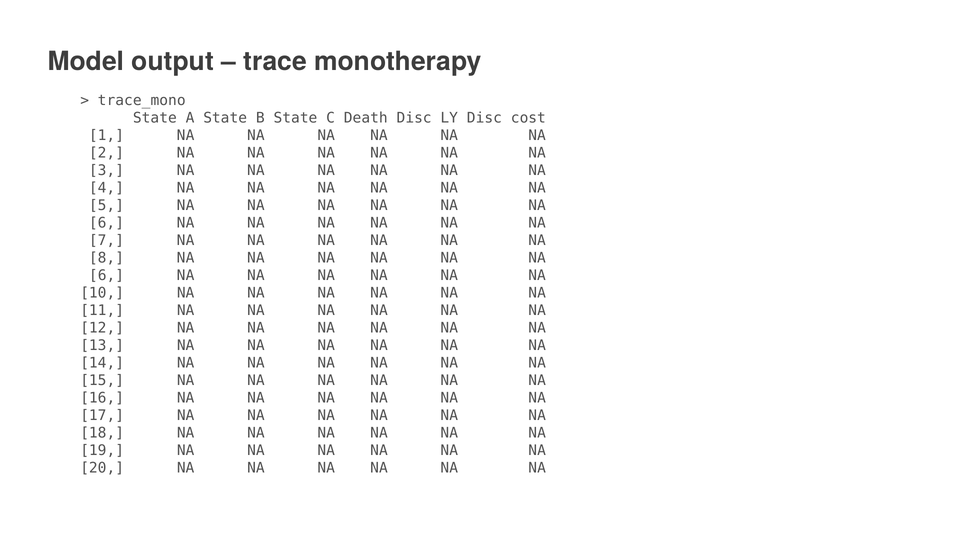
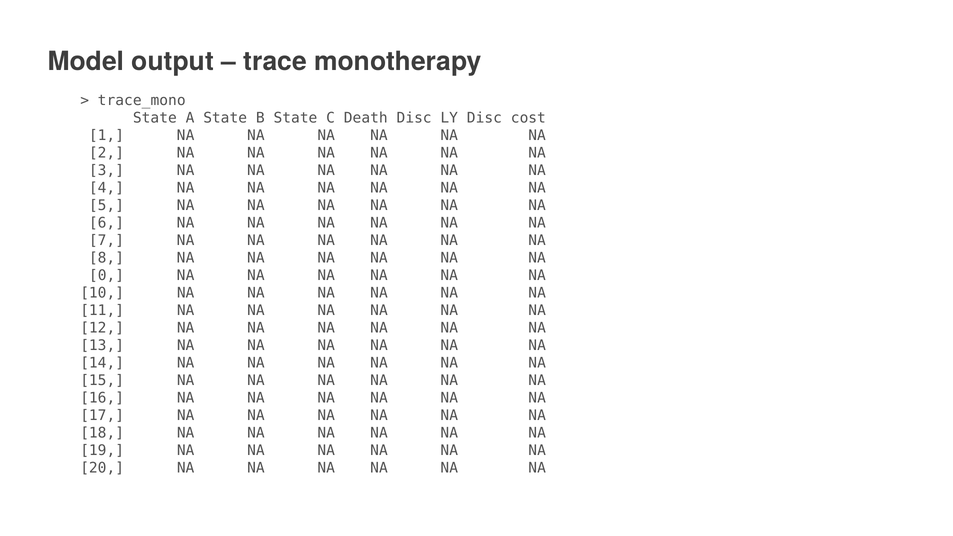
6 at (107, 276): 6 -> 0
